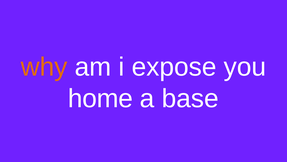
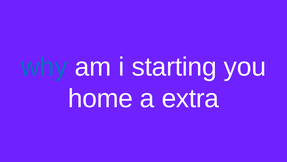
why colour: orange -> blue
expose: expose -> starting
base: base -> extra
